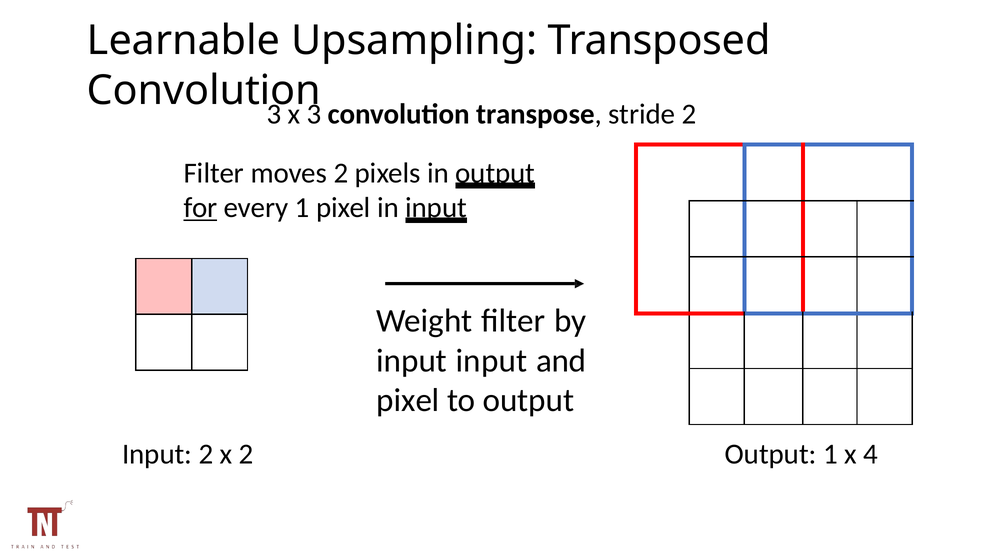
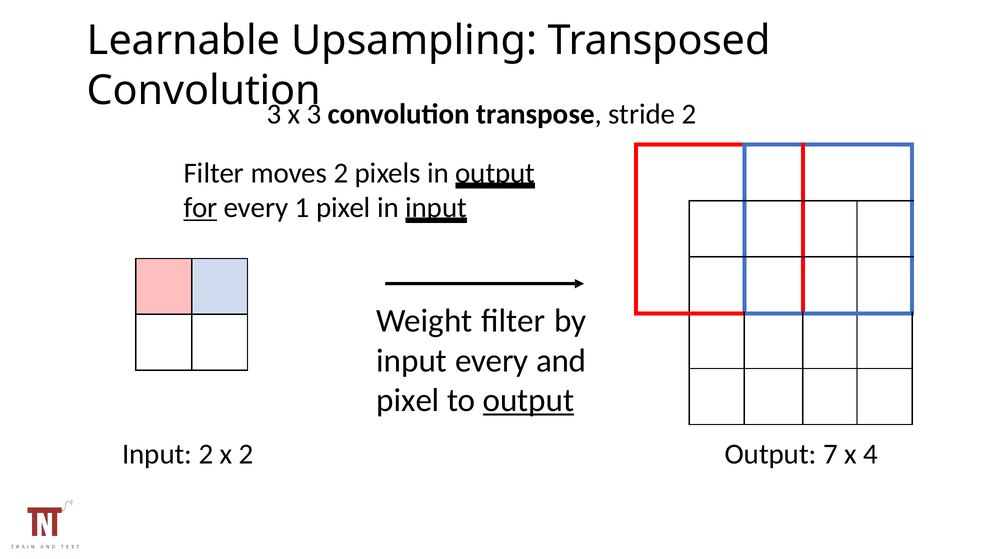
input input: input -> every
output at (528, 400) underline: none -> present
Output 1: 1 -> 7
